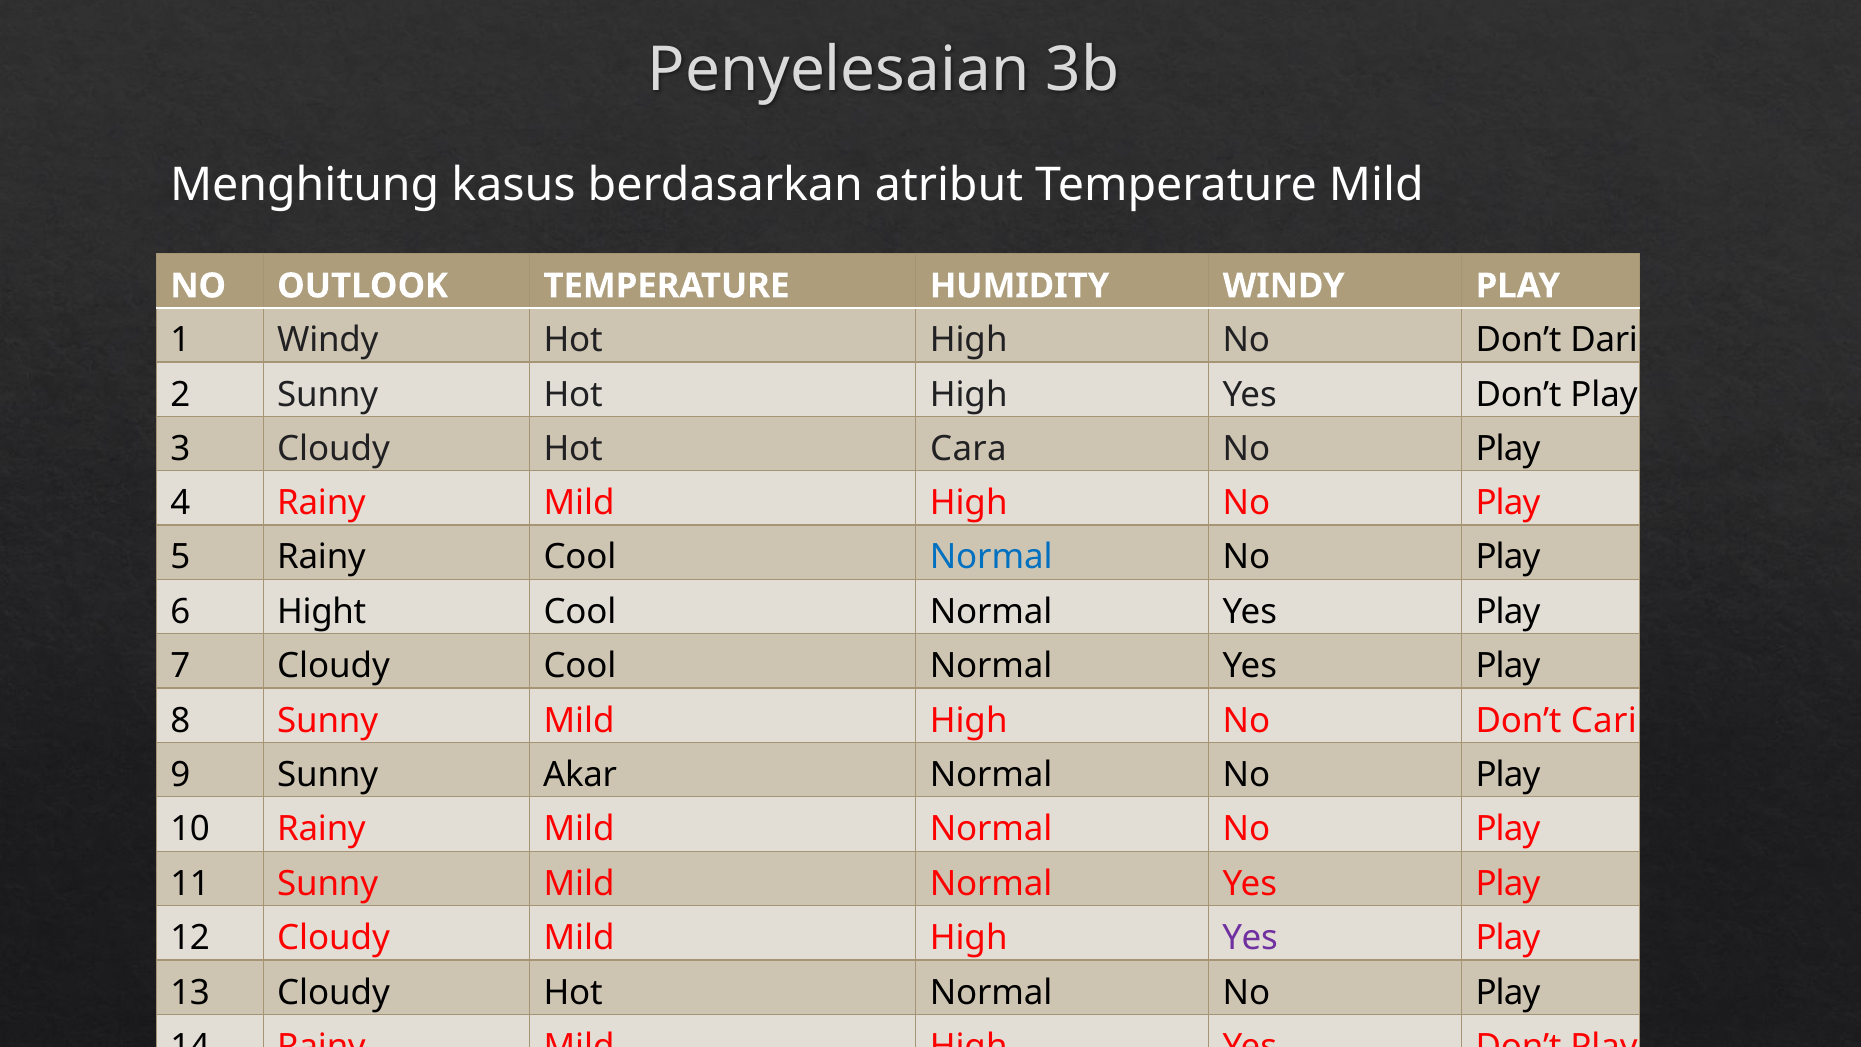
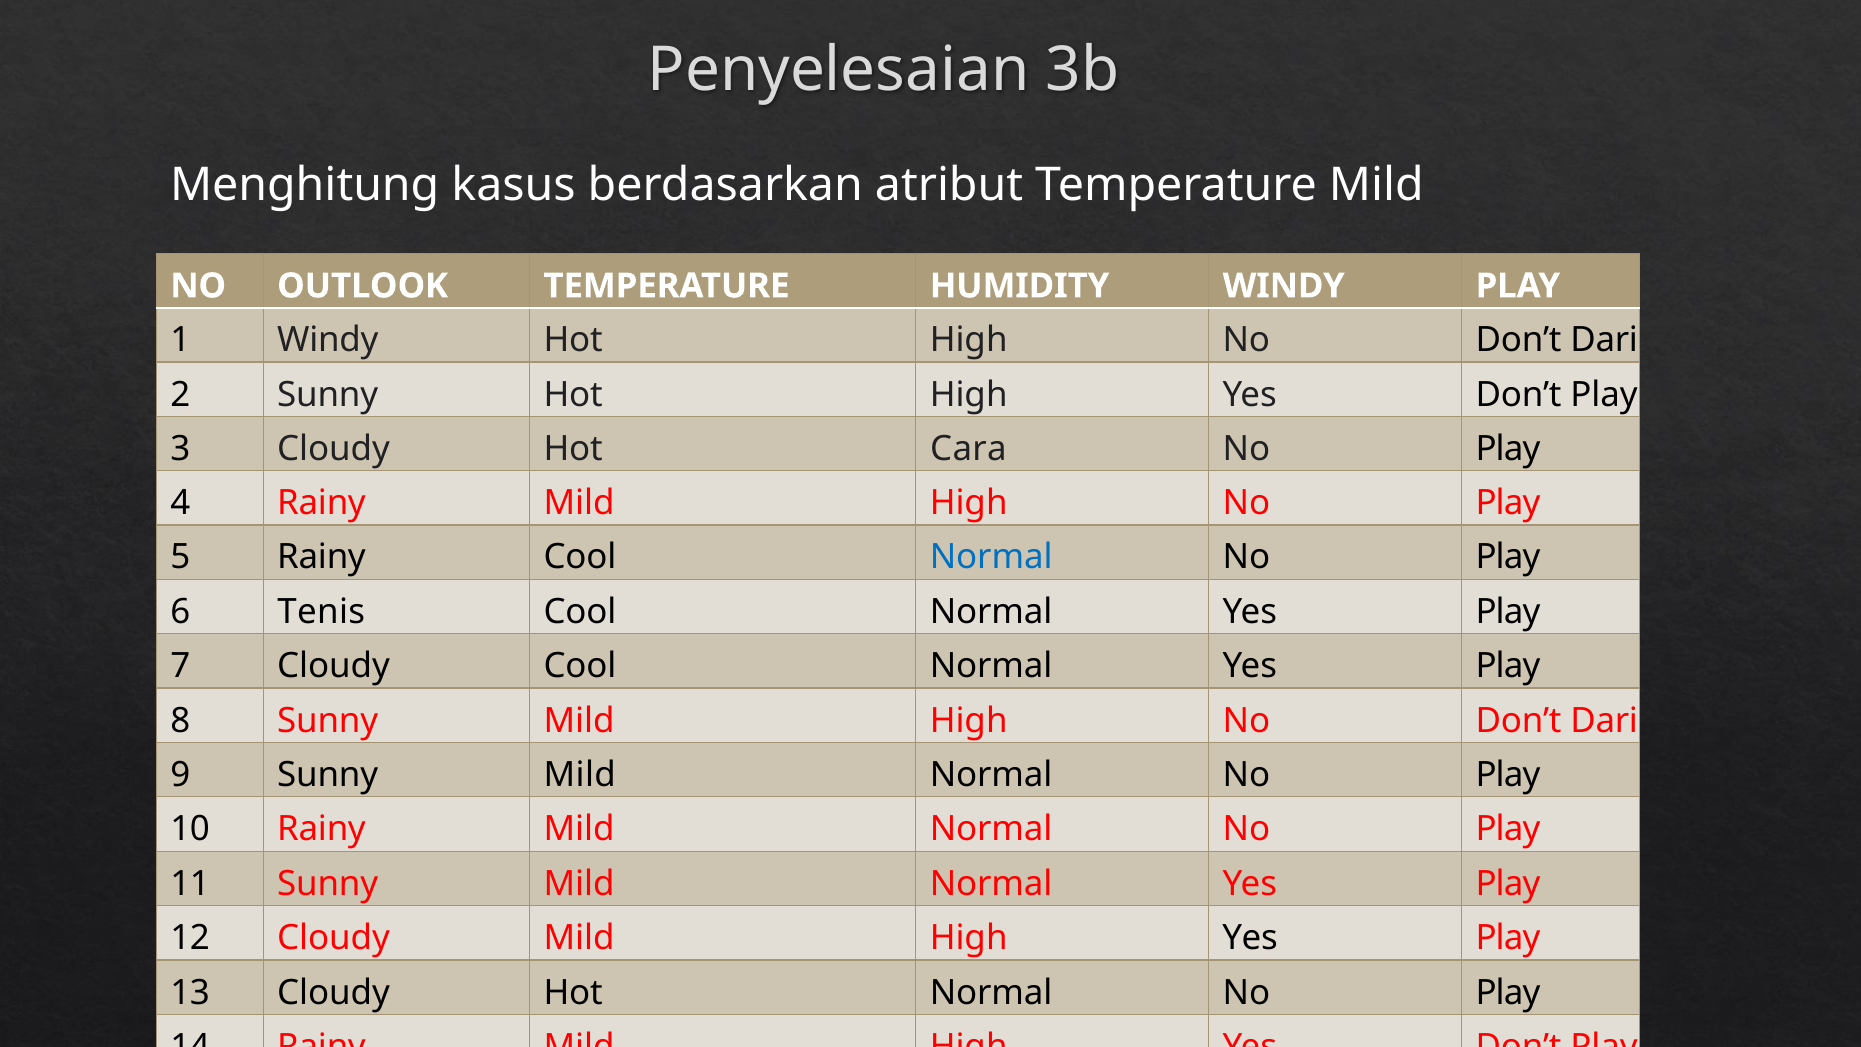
Hight: Hight -> Tenis
Cari at (1604, 720): Cari -> Dari
9 Sunny Akar: Akar -> Mild
Yes at (1250, 938) colour: purple -> black
